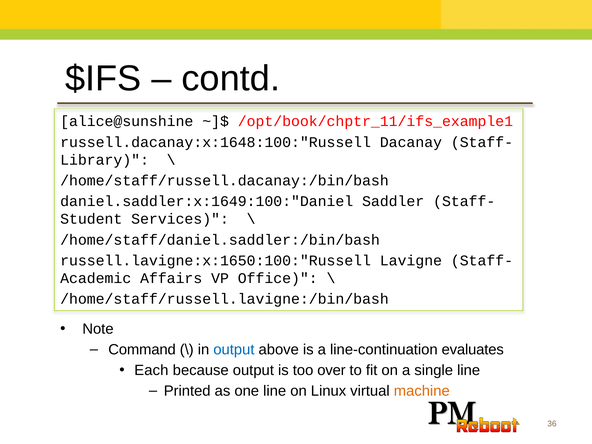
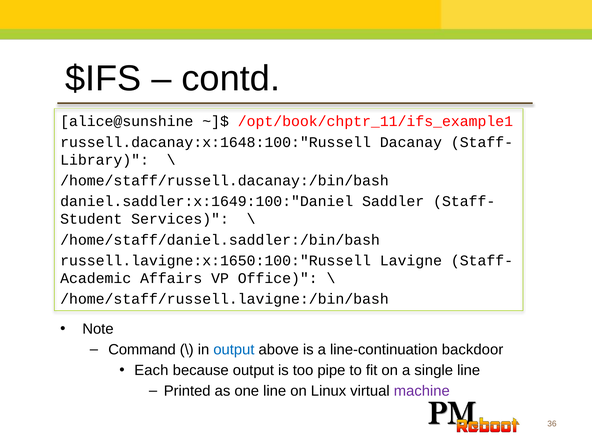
evaluates: evaluates -> backdoor
over: over -> pipe
machine colour: orange -> purple
